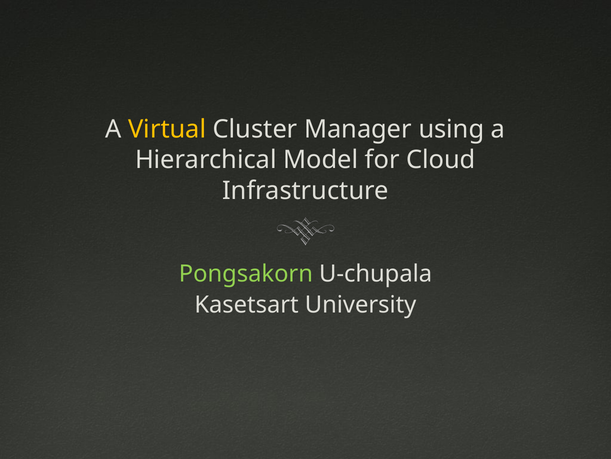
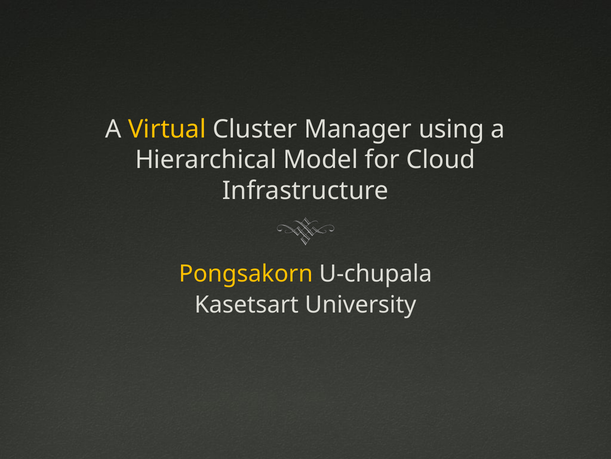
Pongsakorn colour: light green -> yellow
